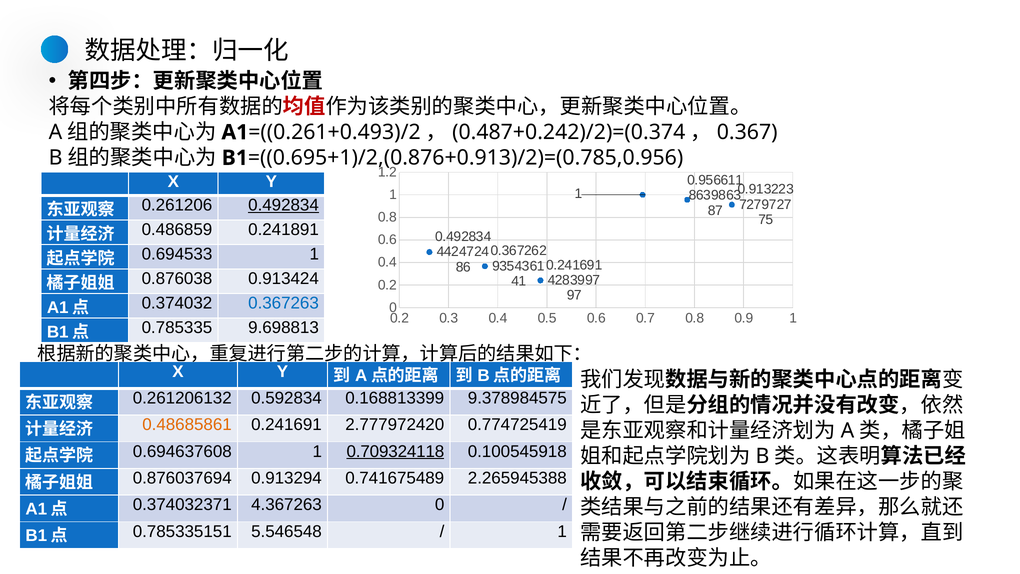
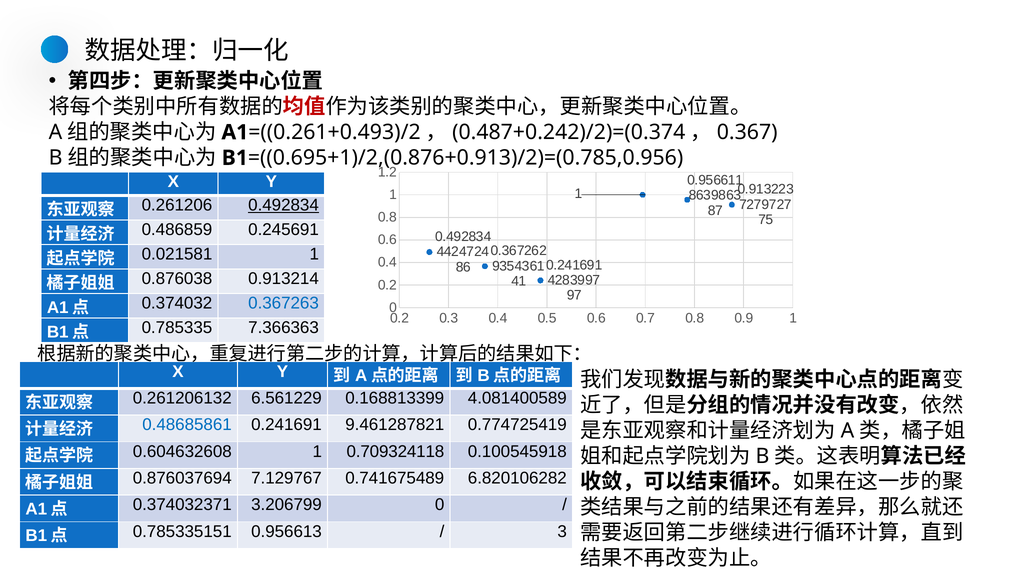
0.241891: 0.241891 -> 0.245691
0.694533: 0.694533 -> 0.021581
0.913424: 0.913424 -> 0.913214
9.698813: 9.698813 -> 7.366363
0.592834: 0.592834 -> 6.561229
9.378984575: 9.378984575 -> 4.081400589
0.48685861 colour: orange -> blue
2.777972420: 2.777972420 -> 9.461287821
0.694637608: 0.694637608 -> 0.604632608
0.709324118 underline: present -> none
0.913294: 0.913294 -> 7.129767
2.265945388: 2.265945388 -> 6.820106282
4.367263: 4.367263 -> 3.206799
5.546548: 5.546548 -> 0.956613
1 at (562, 531): 1 -> 3
